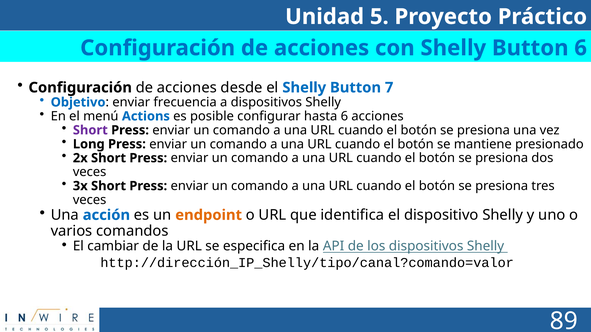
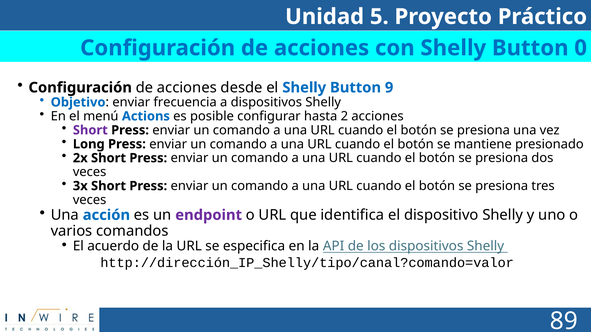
Button 6: 6 -> 0
7: 7 -> 9
hasta 6: 6 -> 2
endpoint colour: orange -> purple
cambiar: cambiar -> acuerdo
